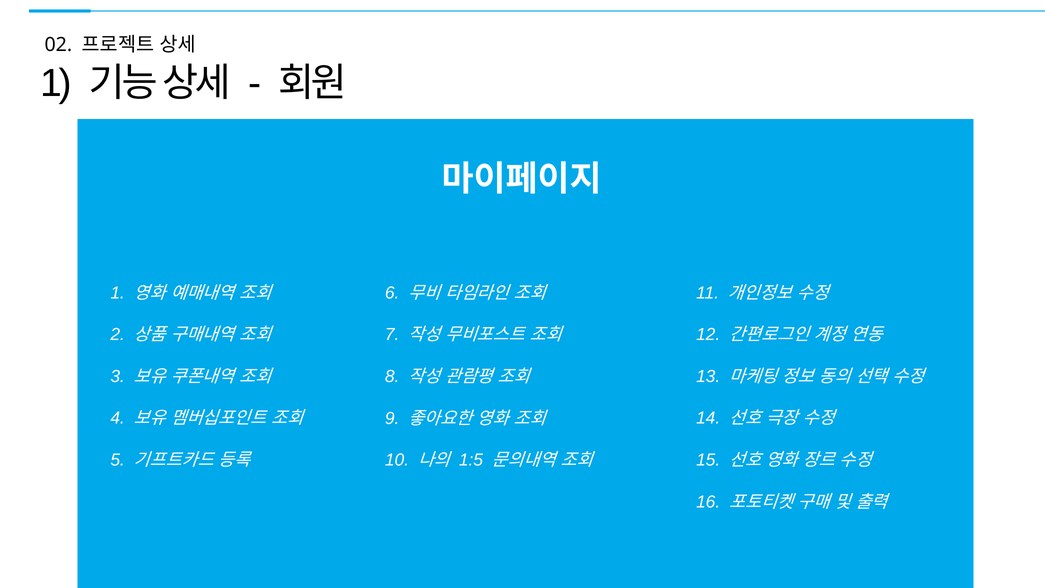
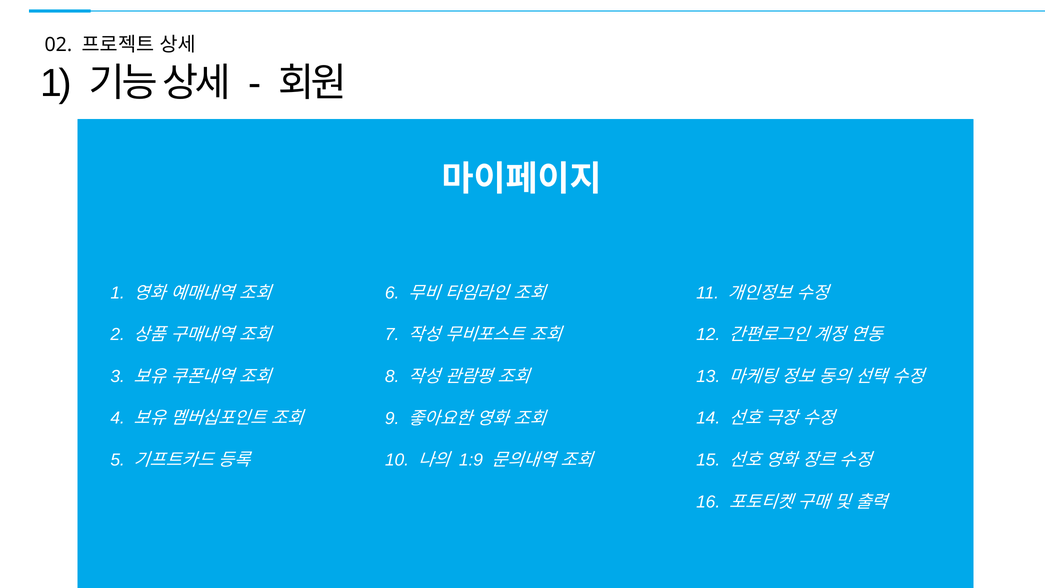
1:5: 1:5 -> 1:9
